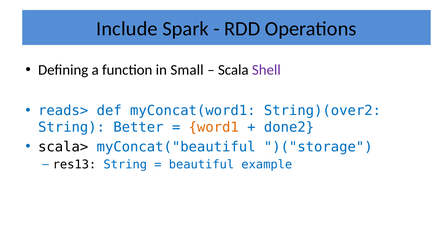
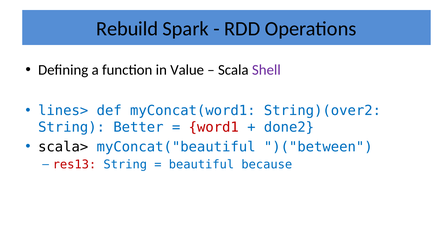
Include: Include -> Rebuild
Small: Small -> Value
reads>: reads> -> lines>
word1 colour: orange -> red
)("storage: )("storage -> )("between
res13 colour: black -> red
example: example -> because
